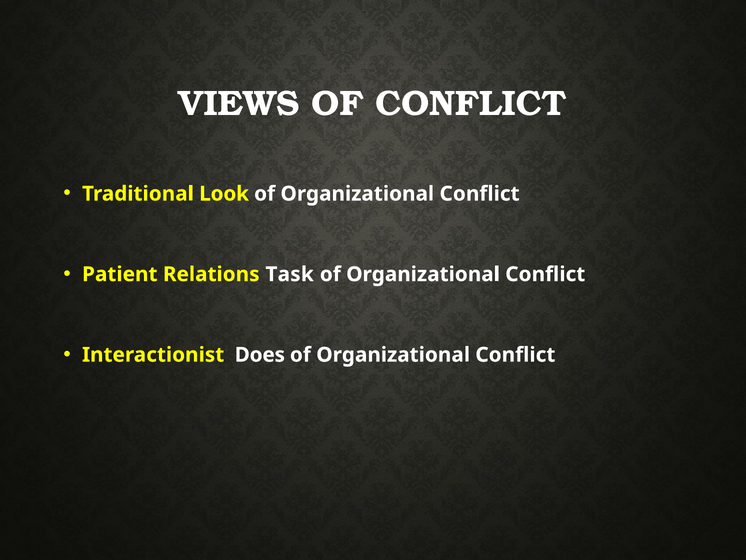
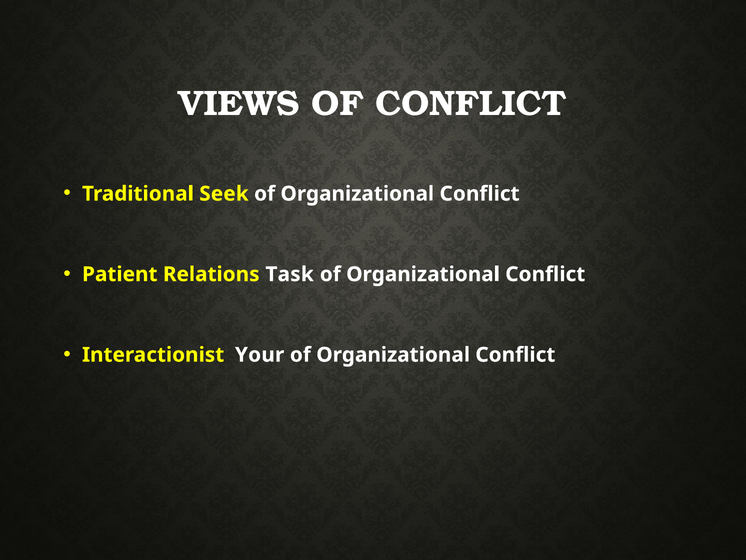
Look: Look -> Seek
Does: Does -> Your
